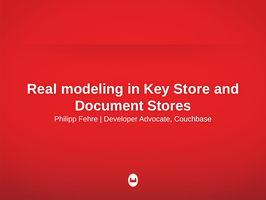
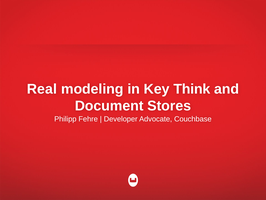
Store: Store -> Think
